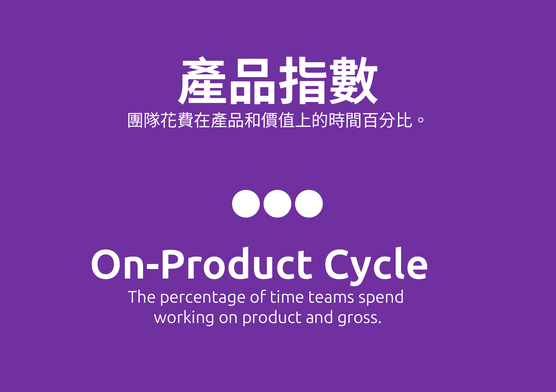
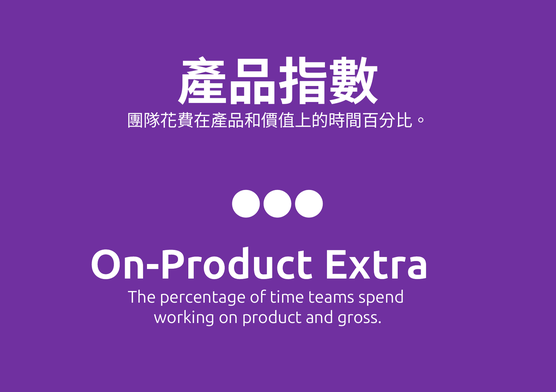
Cycle: Cycle -> Extra
